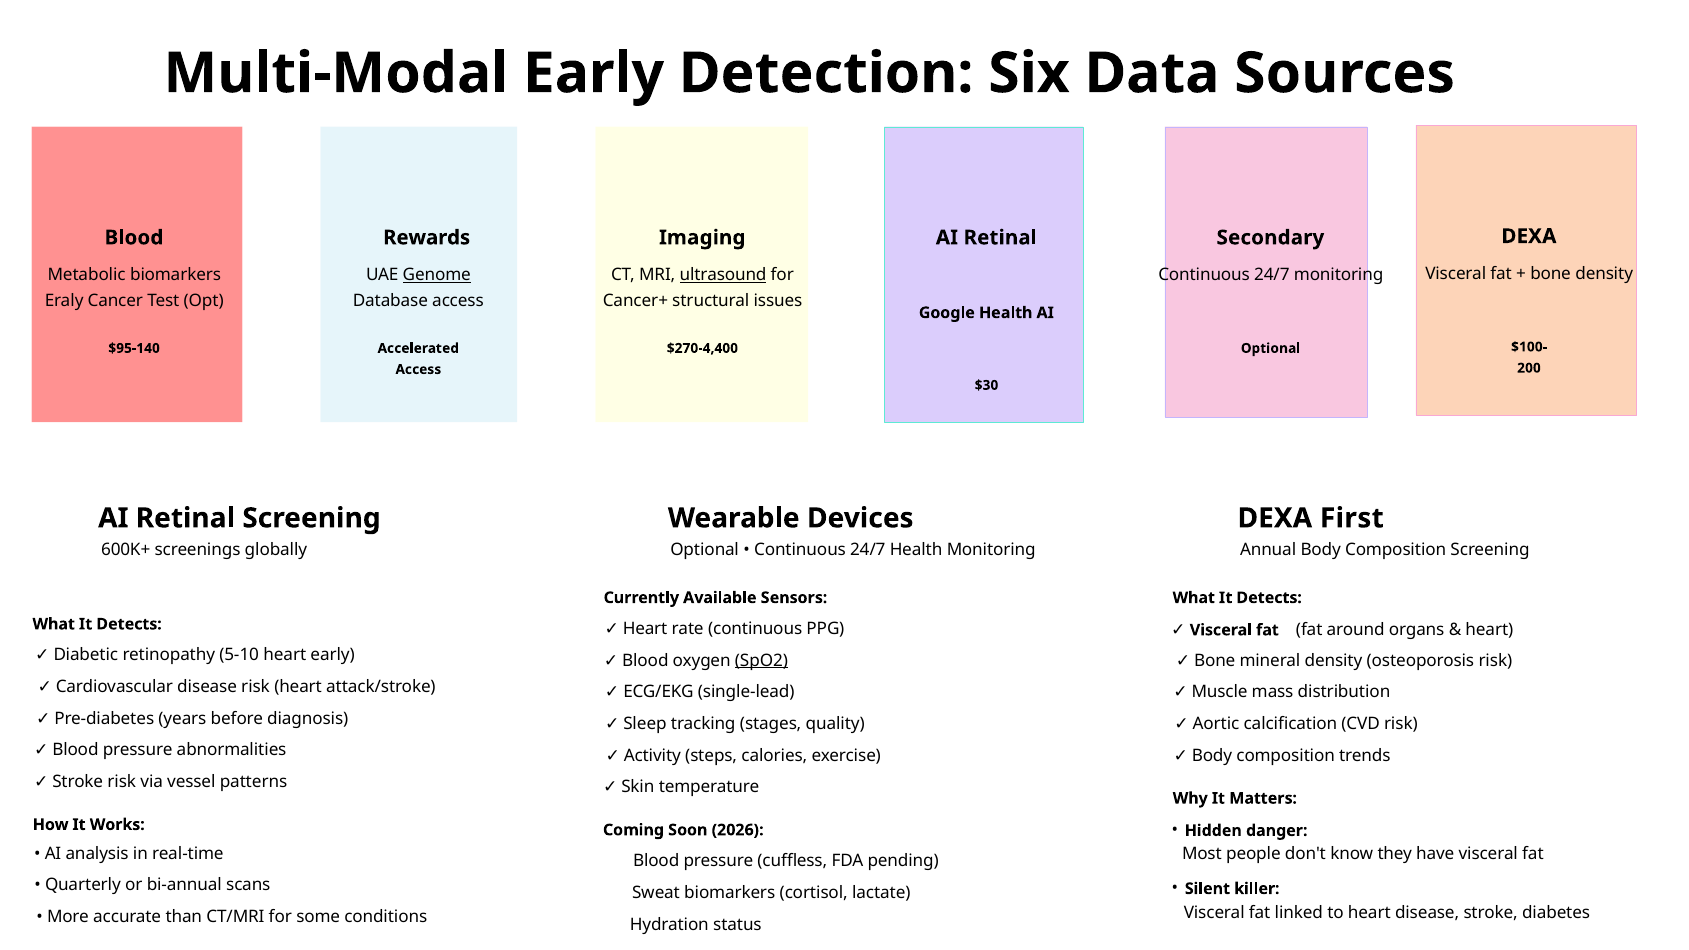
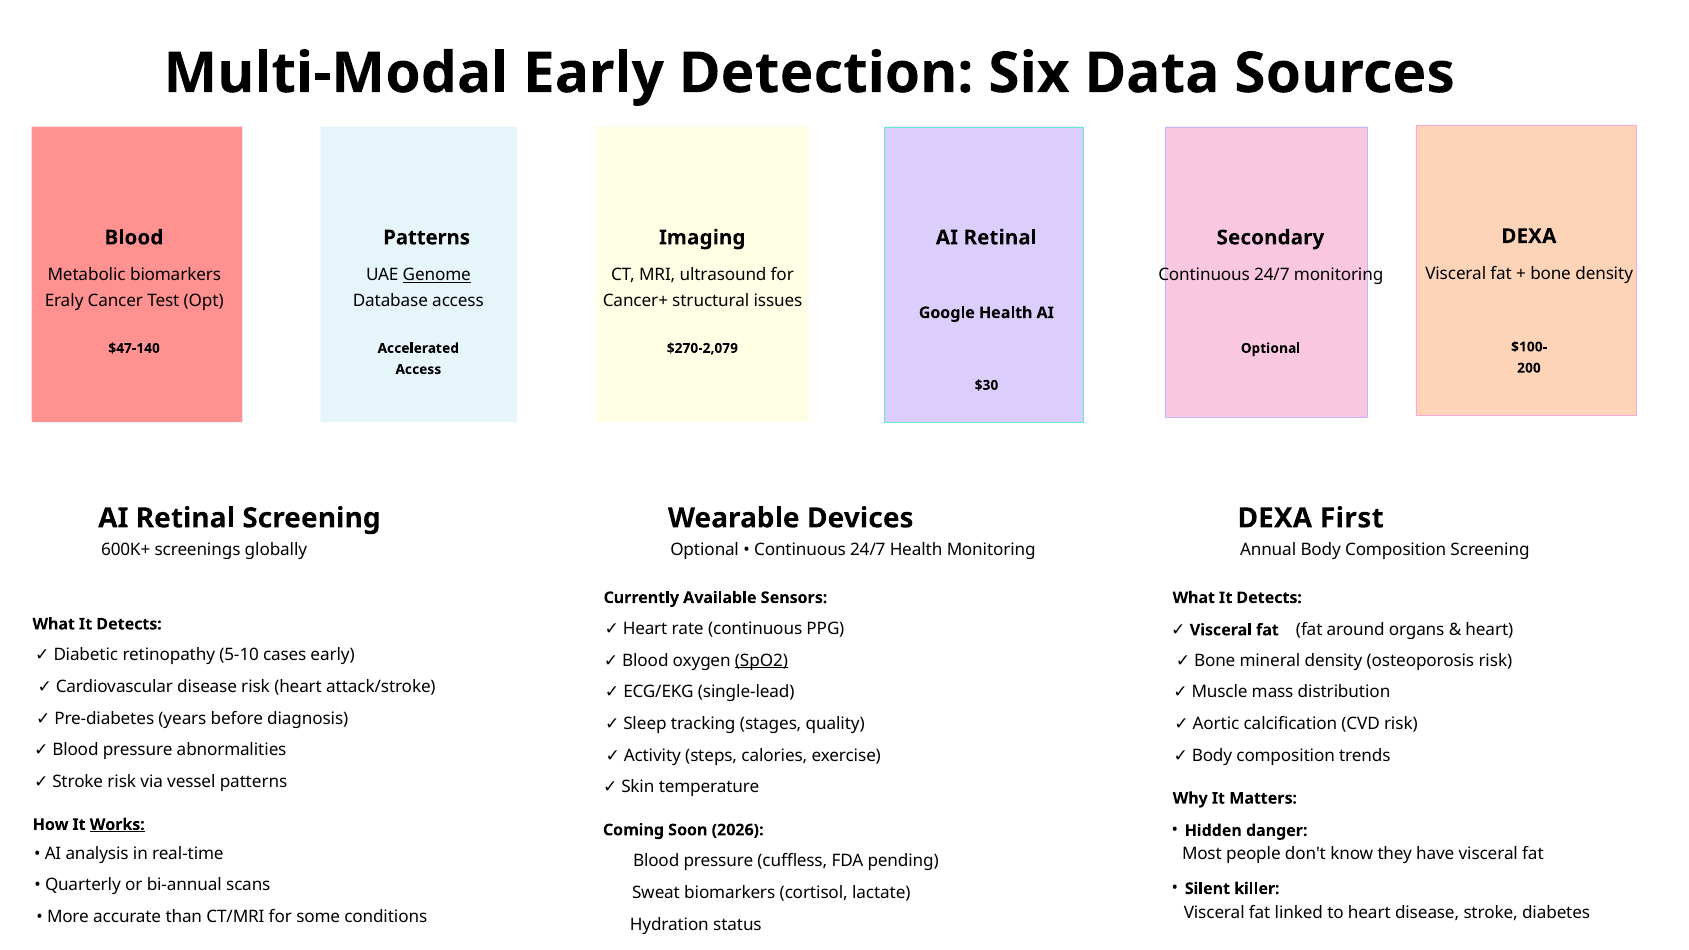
Rewards at (427, 238): Rewards -> Patterns
ultrasound underline: present -> none
$95-140: $95-140 -> $47-140
$270-4,400: $270-4,400 -> $270-2,079
5-10 heart: heart -> cases
Works underline: none -> present
